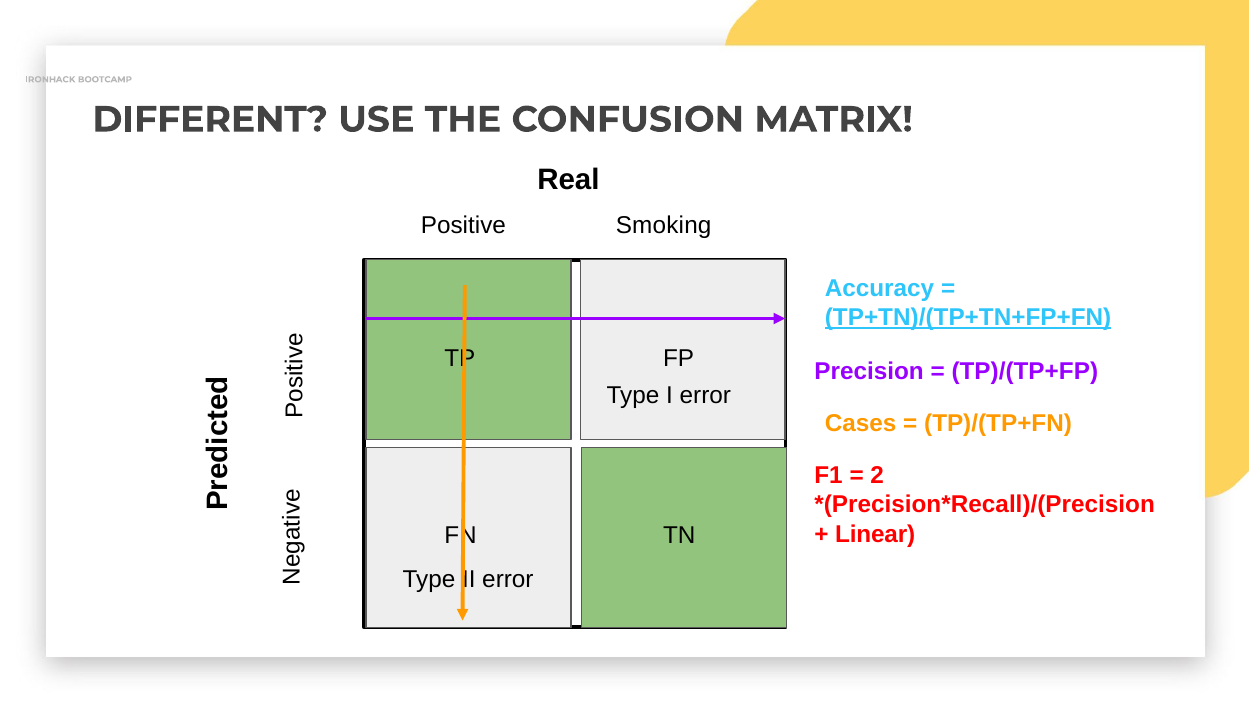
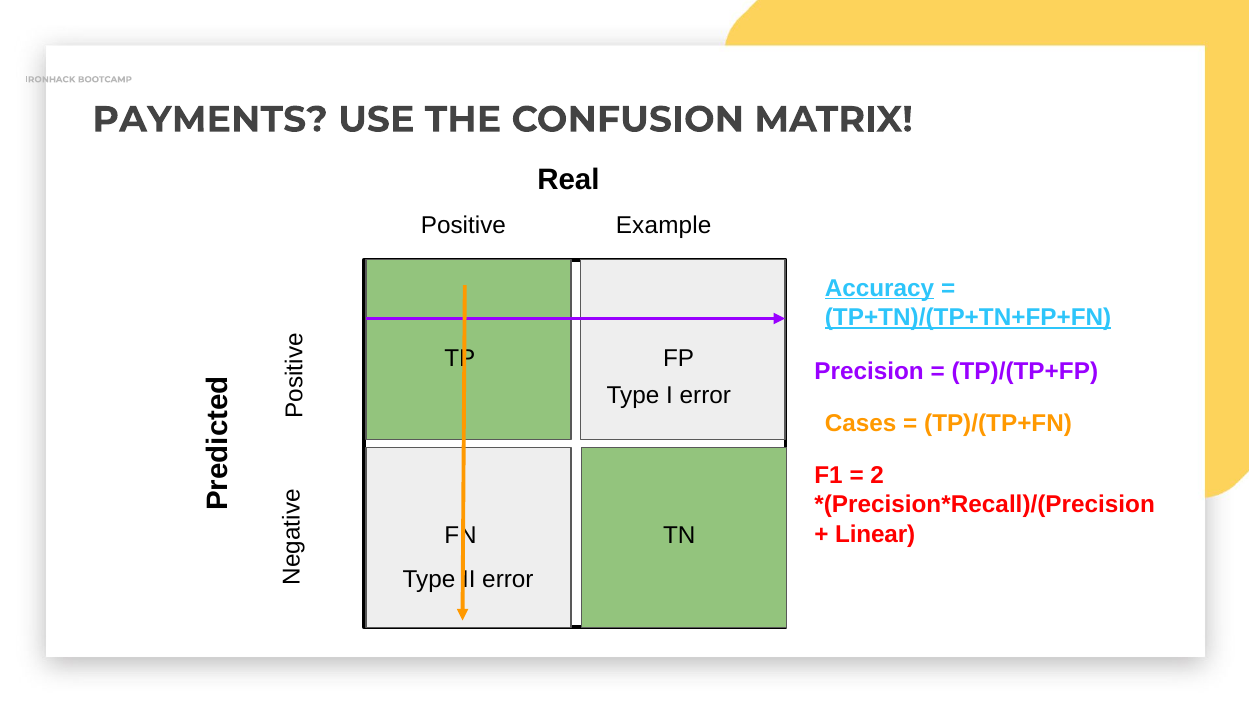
DIFFERENT: DIFFERENT -> PAYMENTS
Smoking: Smoking -> Example
Accuracy underline: none -> present
